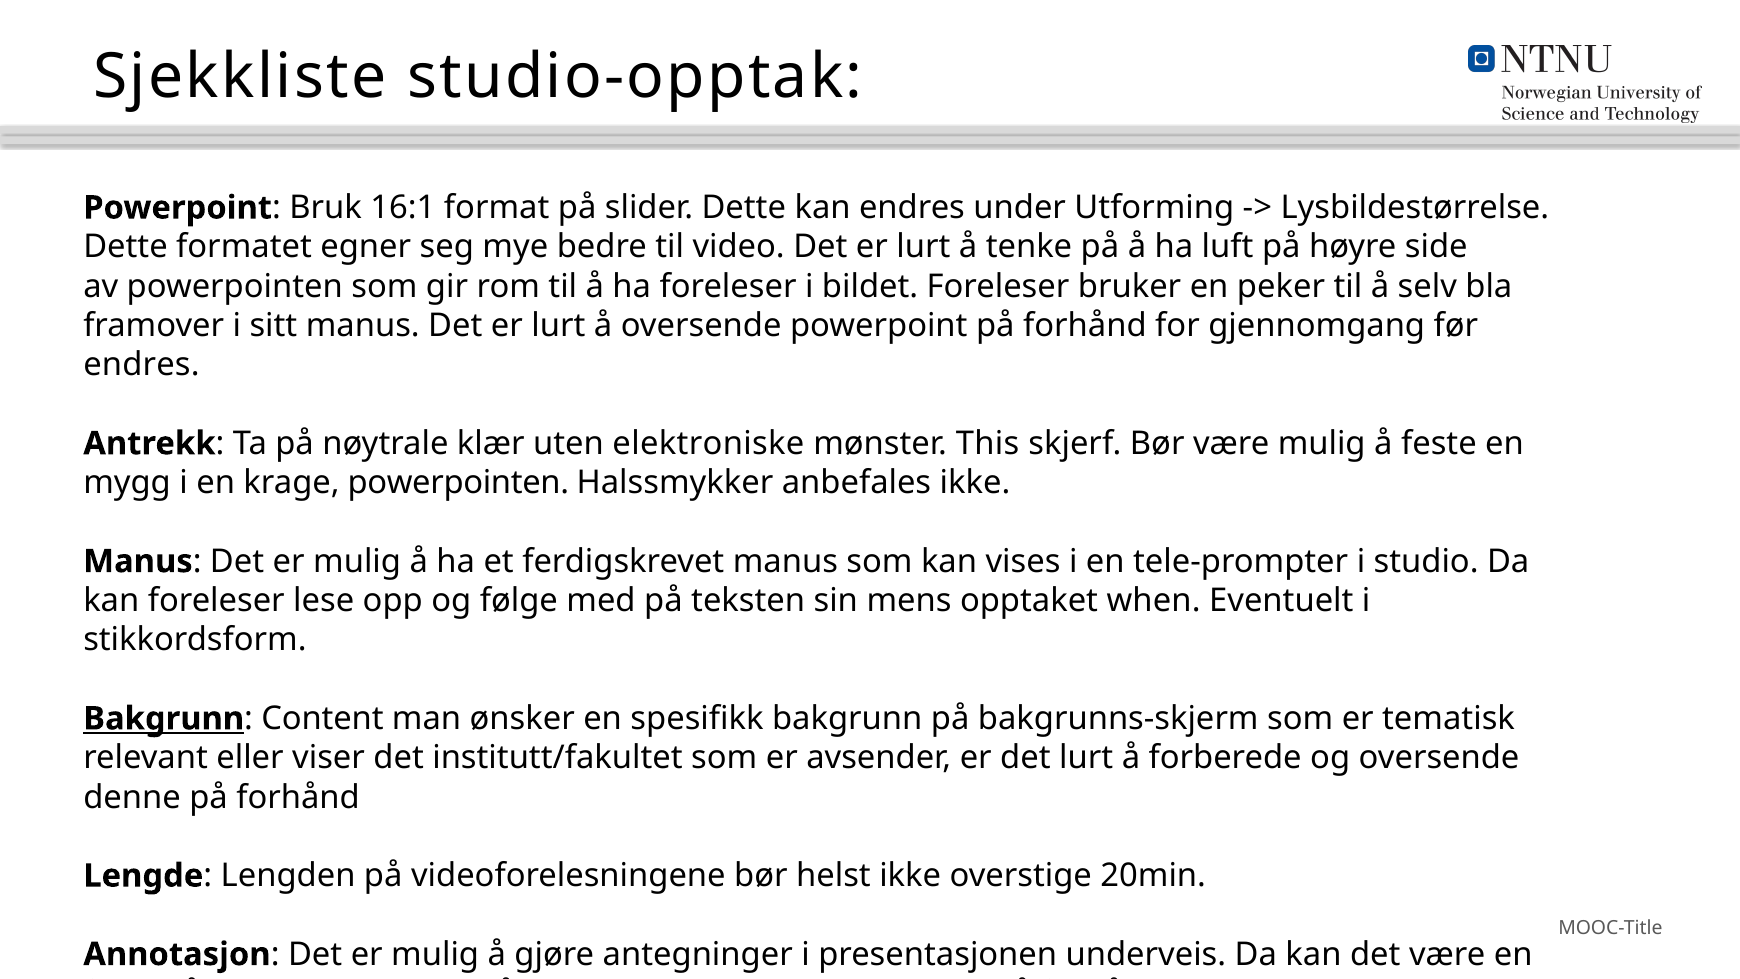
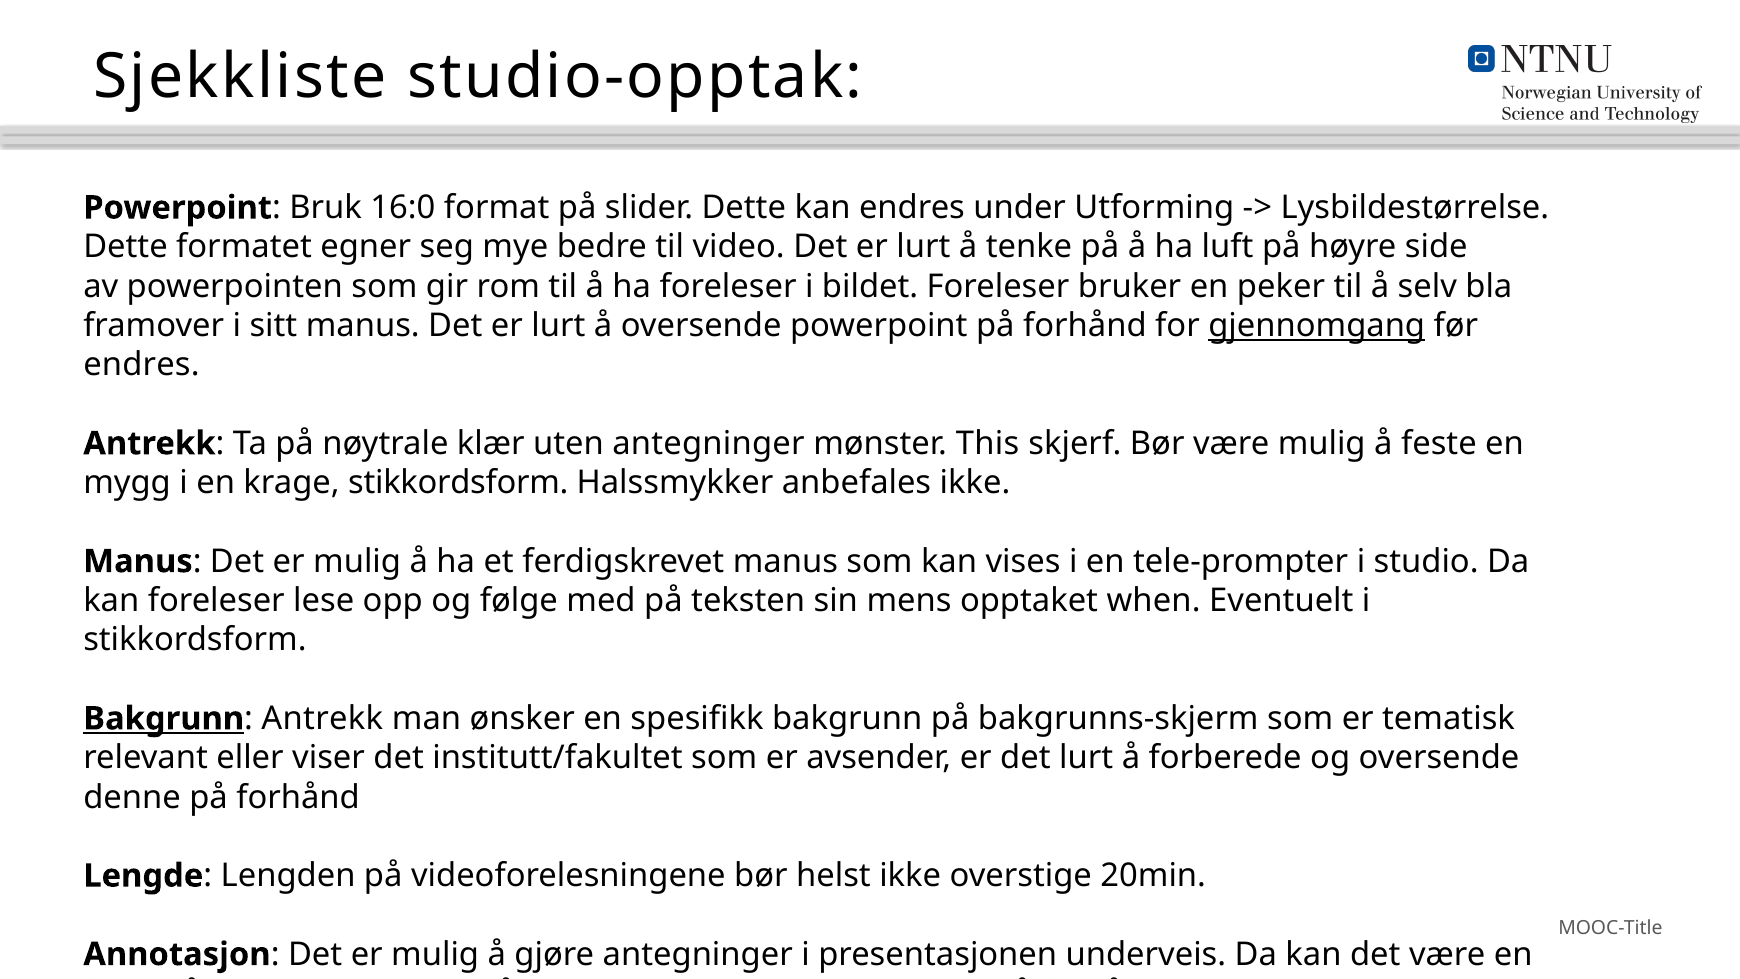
16:1: 16:1 -> 16:0
gjennomgang underline: none -> present
uten elektroniske: elektroniske -> antegninger
krage powerpointen: powerpointen -> stikkordsform
Content at (322, 718): Content -> Antrekk
